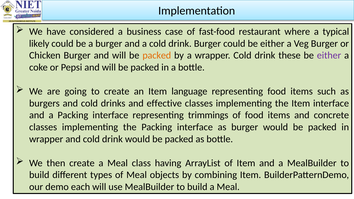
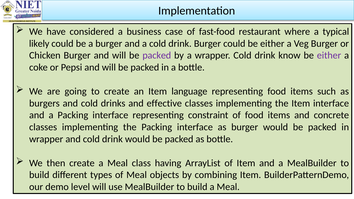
packed at (157, 55) colour: orange -> purple
these: these -> know
trimmings: trimmings -> constraint
each: each -> level
